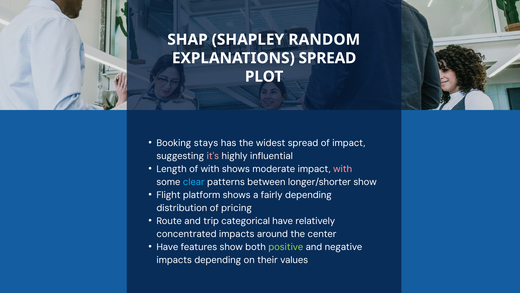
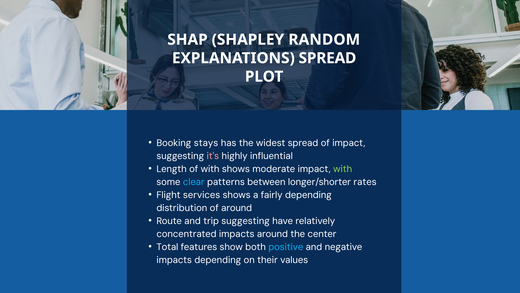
with at (343, 169) colour: pink -> light green
longer/shorter show: show -> rates
platform: platform -> services
of pricing: pricing -> around
trip categorical: categorical -> suggesting
Have at (167, 247): Have -> Total
positive colour: light green -> light blue
